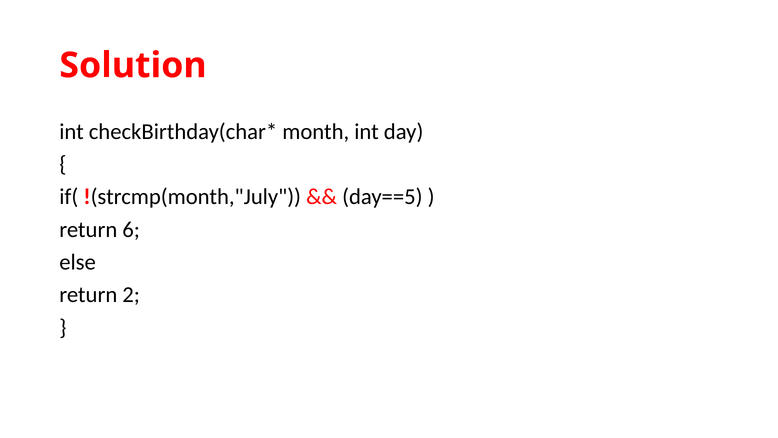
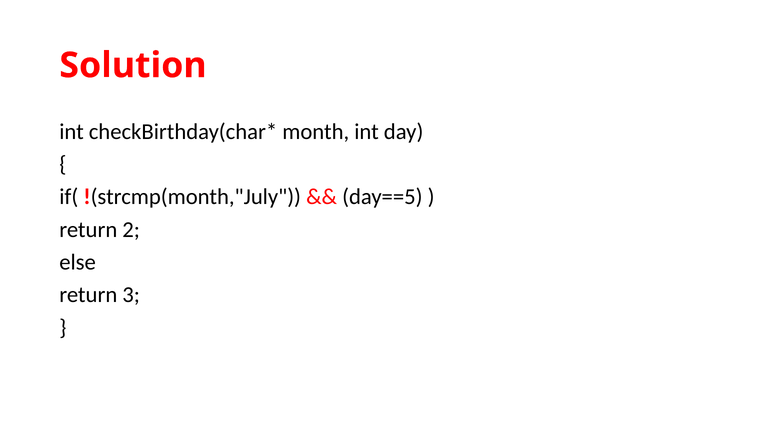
6: 6 -> 2
2: 2 -> 3
